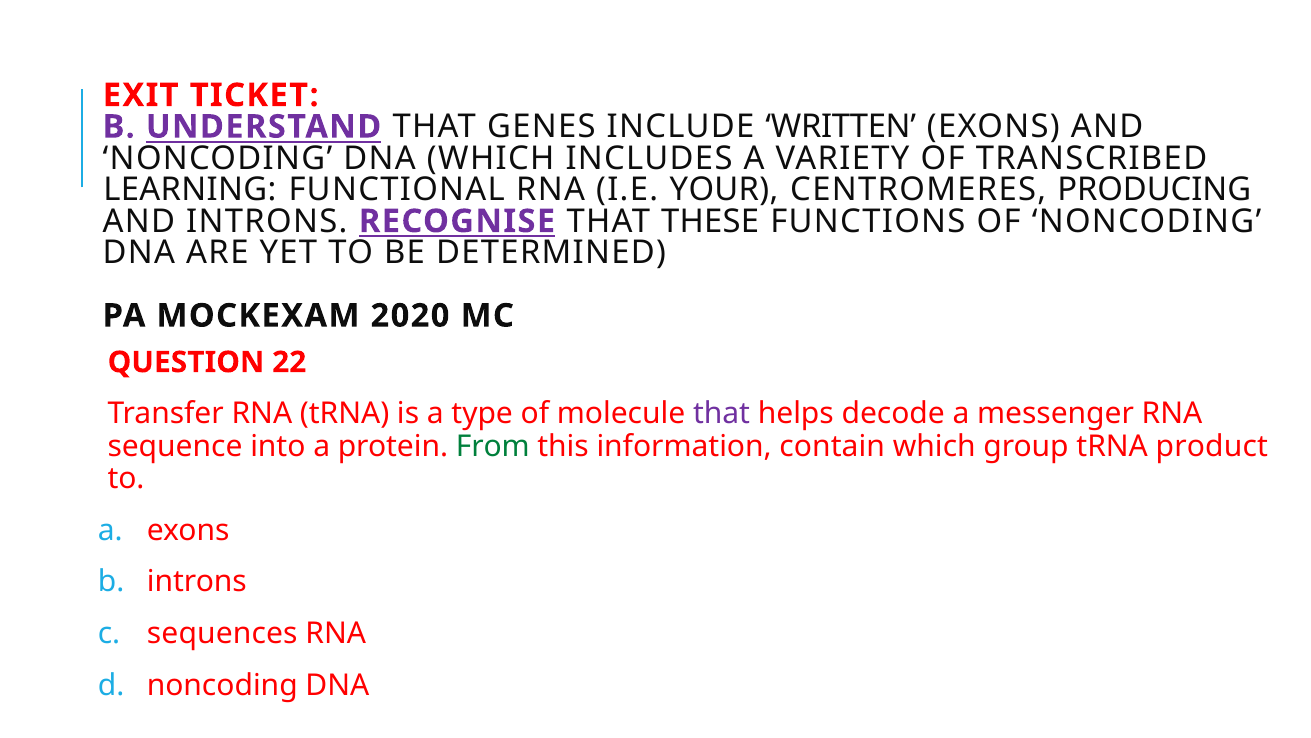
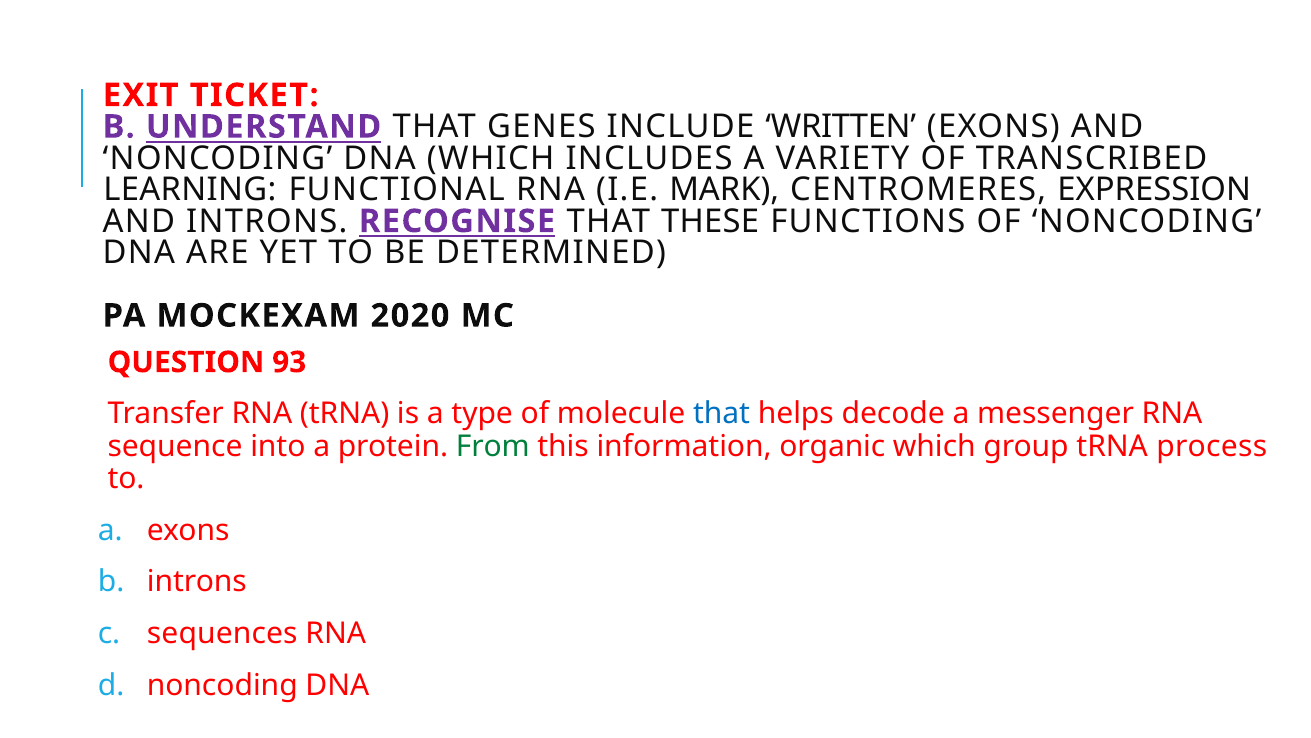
YOUR: YOUR -> MARK
PRODUCING: PRODUCING -> EXPRESSION
22: 22 -> 93
that at (722, 414) colour: purple -> blue
contain: contain -> organic
product: product -> process
